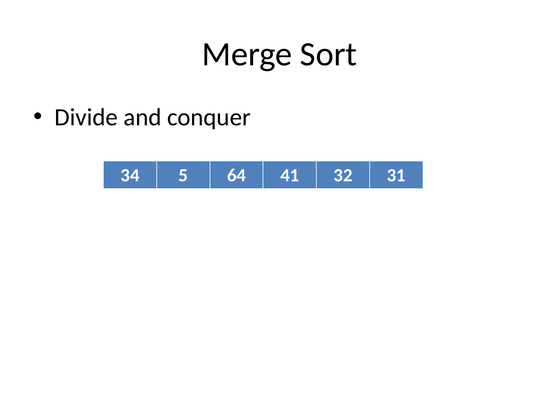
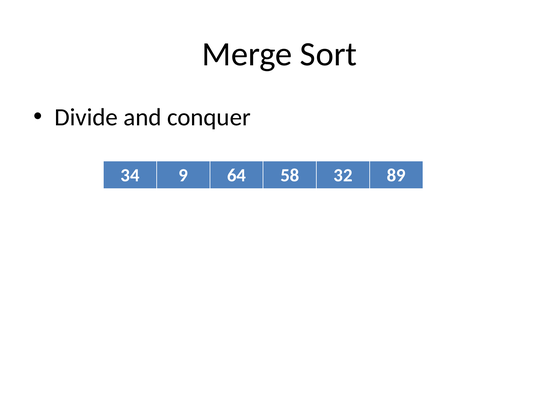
5: 5 -> 9
41: 41 -> 58
31: 31 -> 89
